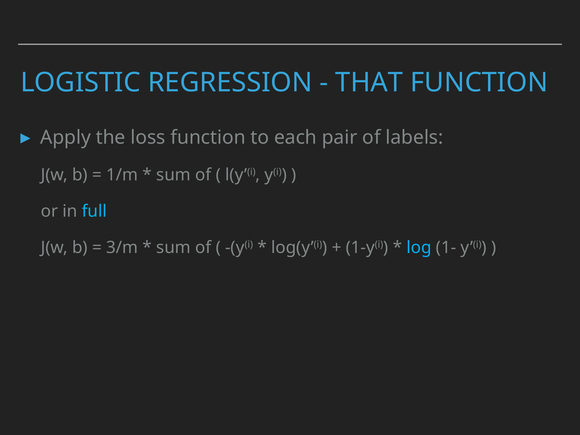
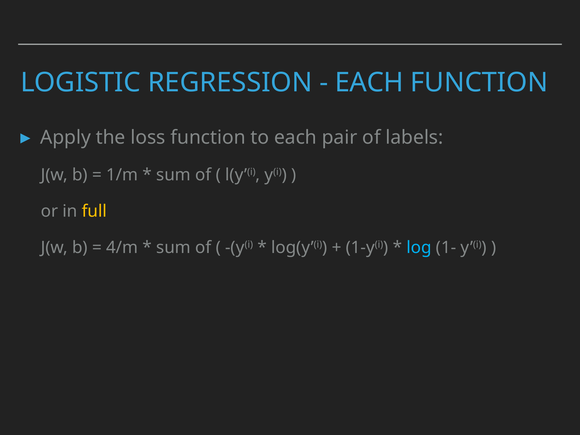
THAT at (369, 82): THAT -> EACH
full colour: light blue -> yellow
3/m: 3/m -> 4/m
